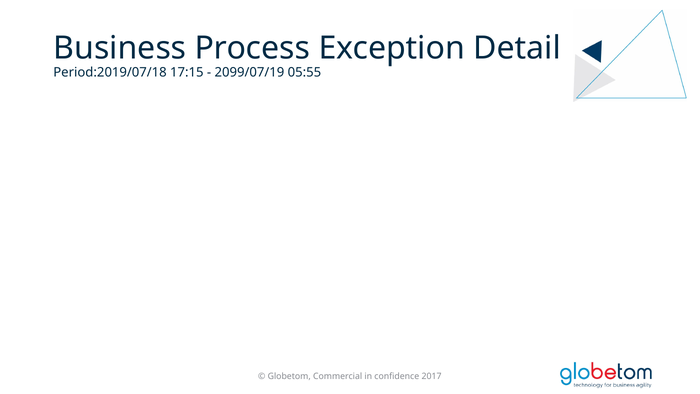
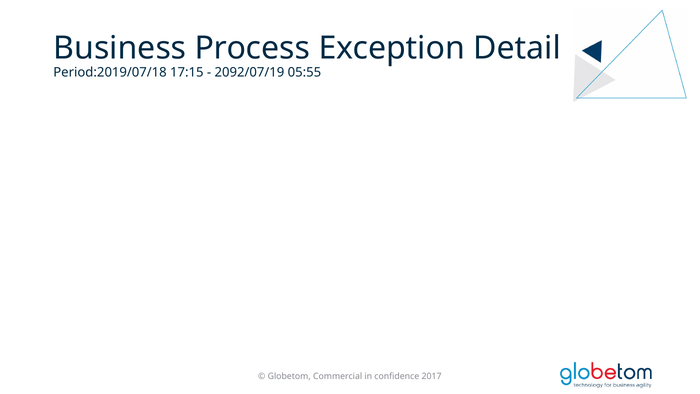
2099/07/19: 2099/07/19 -> 2092/07/19
